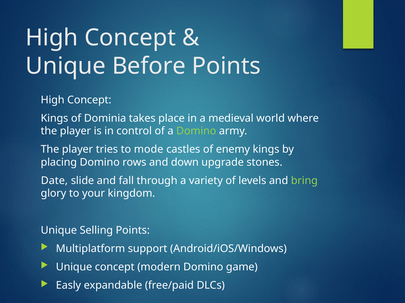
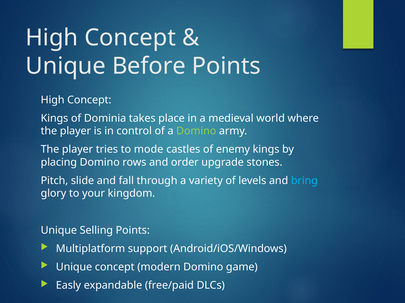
down: down -> order
Date: Date -> Pitch
bring colour: light green -> light blue
